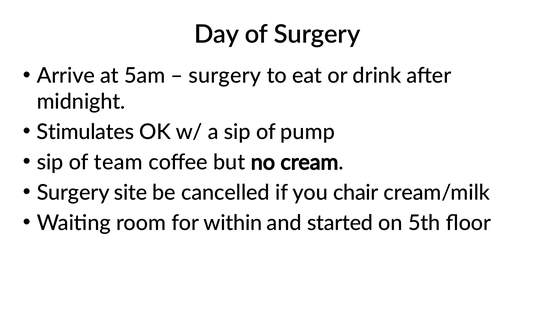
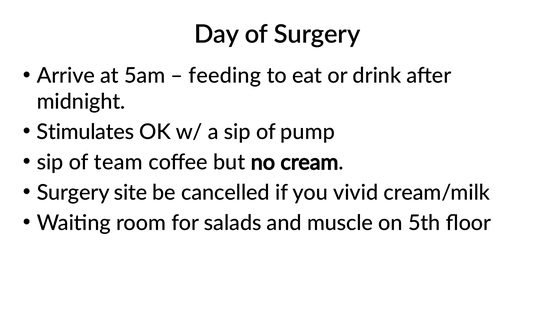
surgery at (225, 76): surgery -> feeding
chair: chair -> vivid
within: within -> salads
started: started -> muscle
